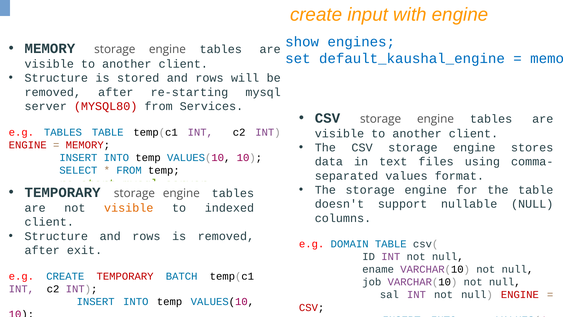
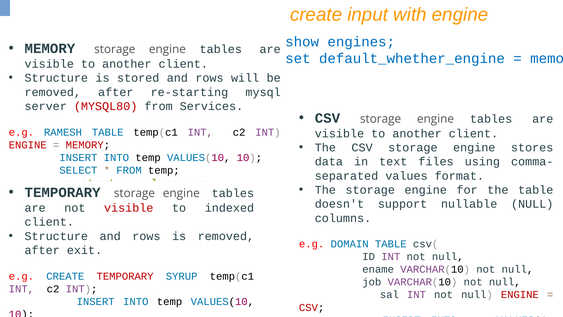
default_kaushal_engine: default_kaushal_engine -> default_whether_engine
e.g TABLES: TABLES -> RAMESH
visible at (129, 208) colour: orange -> red
BATCH: BATCH -> SYRUP
